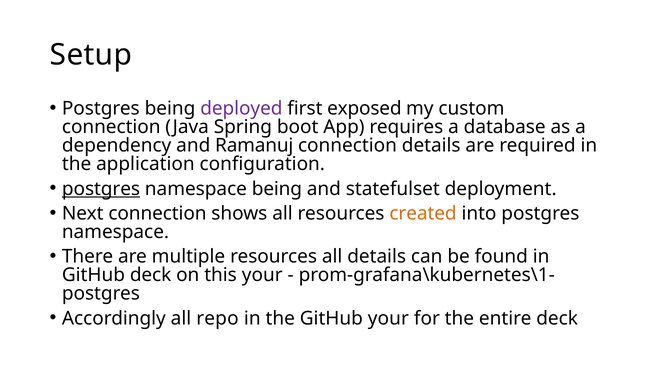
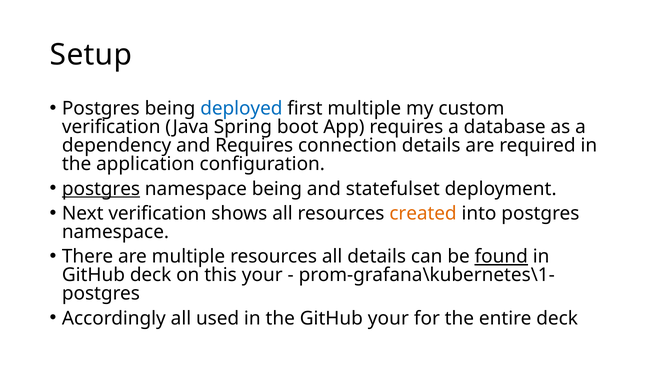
deployed colour: purple -> blue
first exposed: exposed -> multiple
connection at (111, 127): connection -> verification
and Ramanuj: Ramanuj -> Requires
Next connection: connection -> verification
found underline: none -> present
repo: repo -> used
